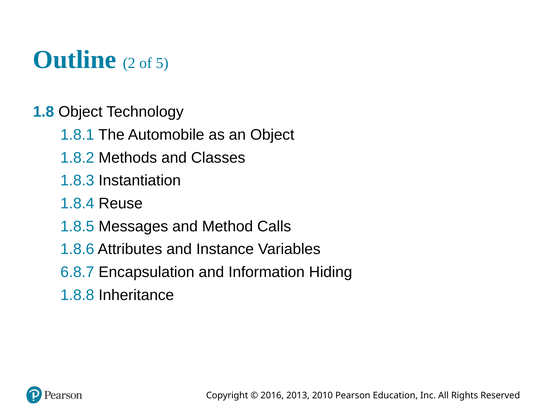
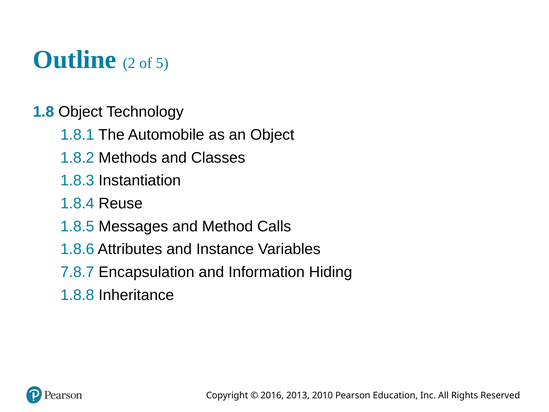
6.8.7: 6.8.7 -> 7.8.7
